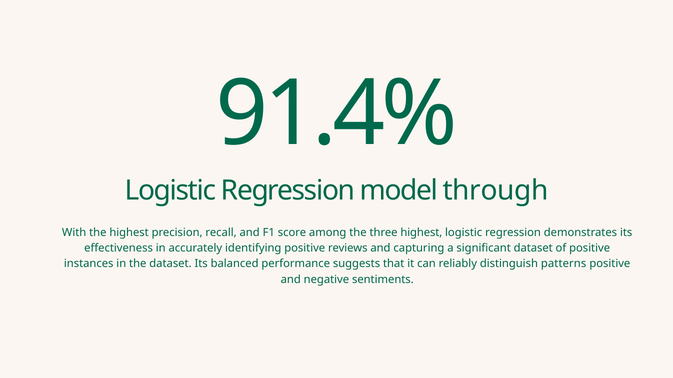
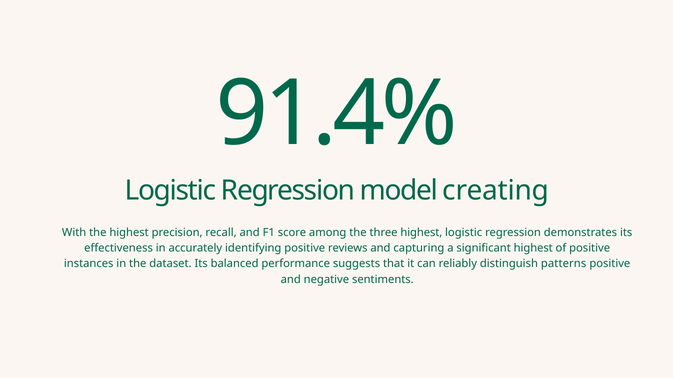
through: through -> creating
significant dataset: dataset -> highest
